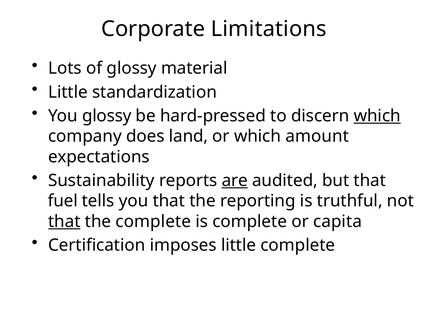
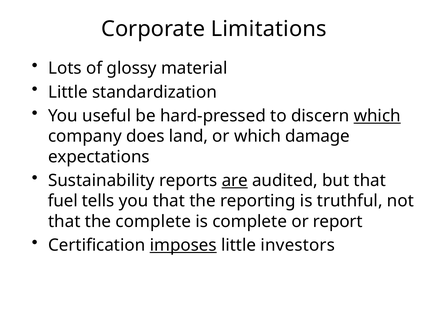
You glossy: glossy -> useful
amount: amount -> damage
that at (64, 222) underline: present -> none
capita: capita -> report
imposes underline: none -> present
little complete: complete -> investors
